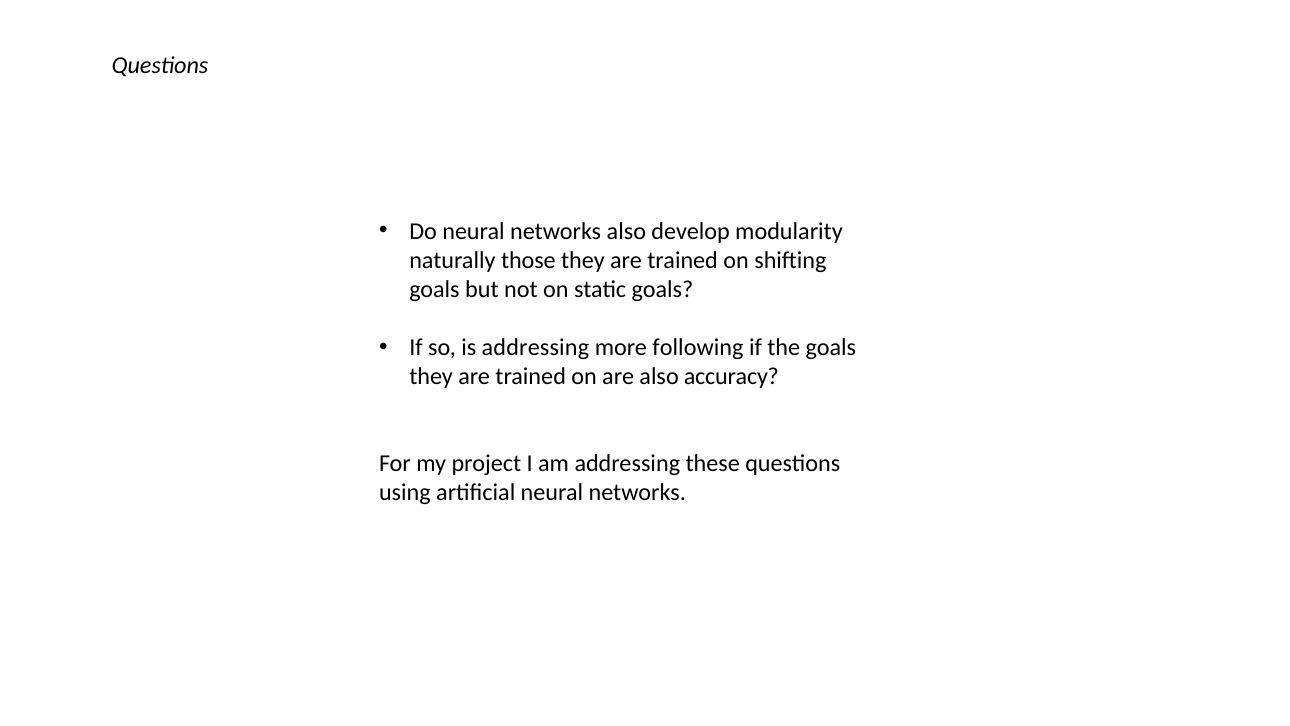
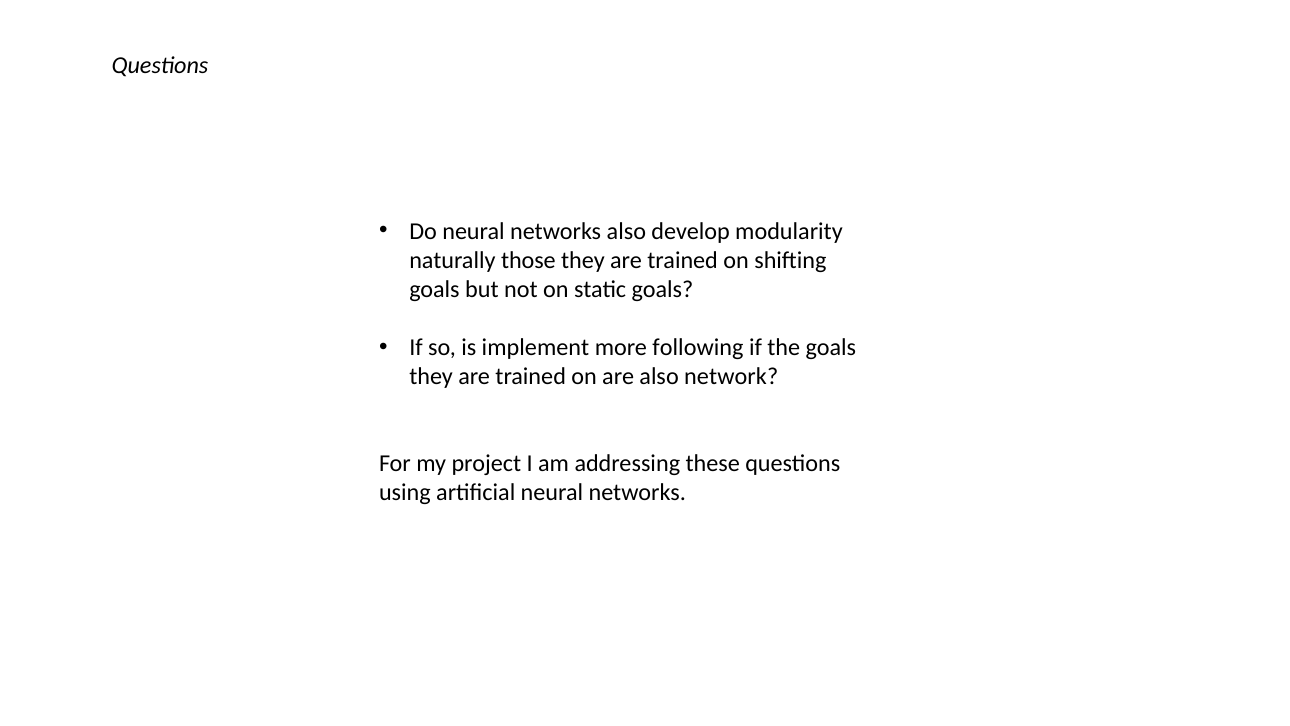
is addressing: addressing -> implement
accuracy: accuracy -> network
